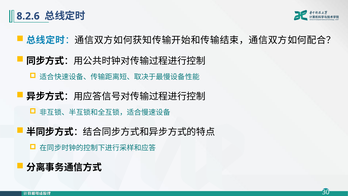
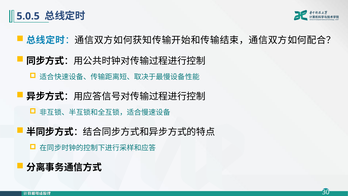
8.2.6: 8.2.6 -> 5.0.5
